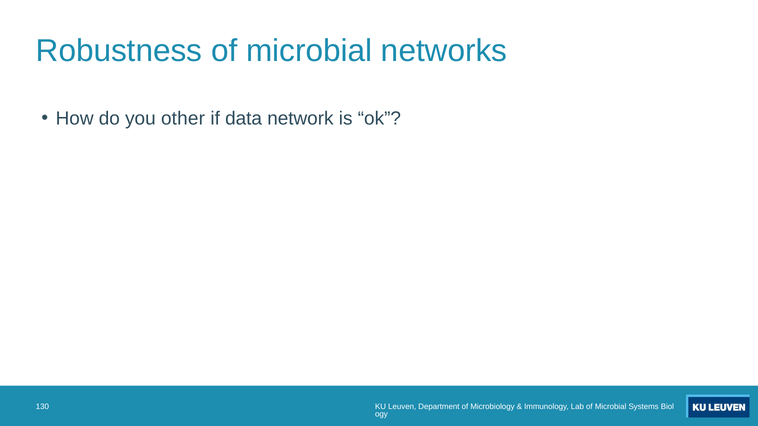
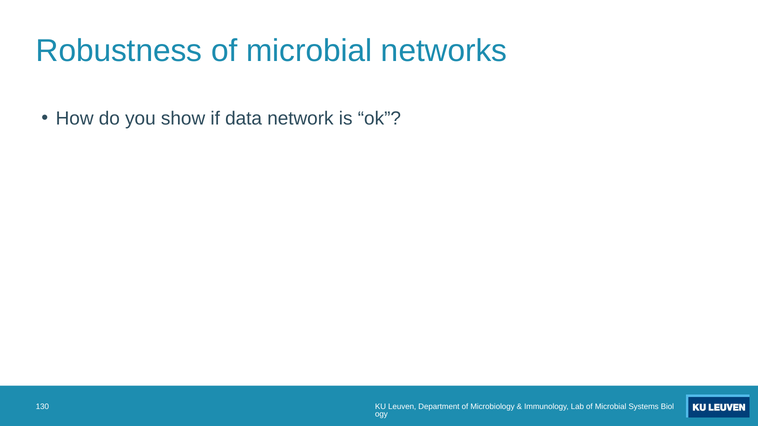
other: other -> show
